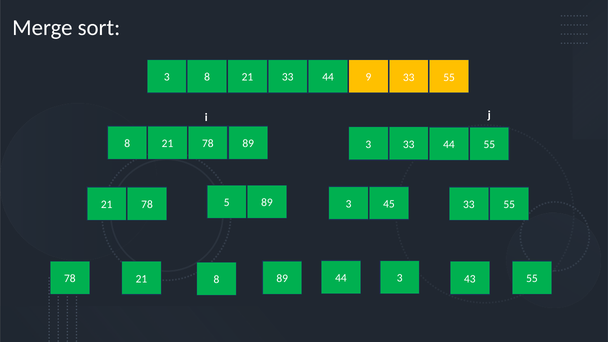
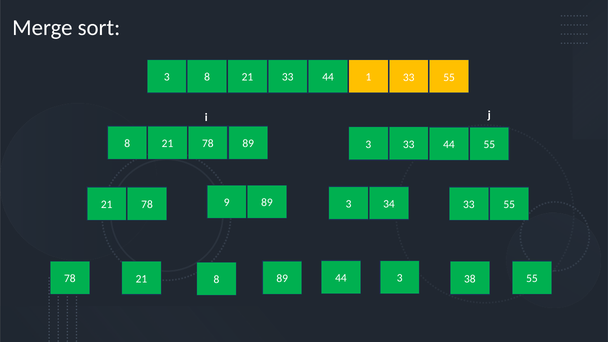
9: 9 -> 1
5: 5 -> 9
45: 45 -> 34
43: 43 -> 38
